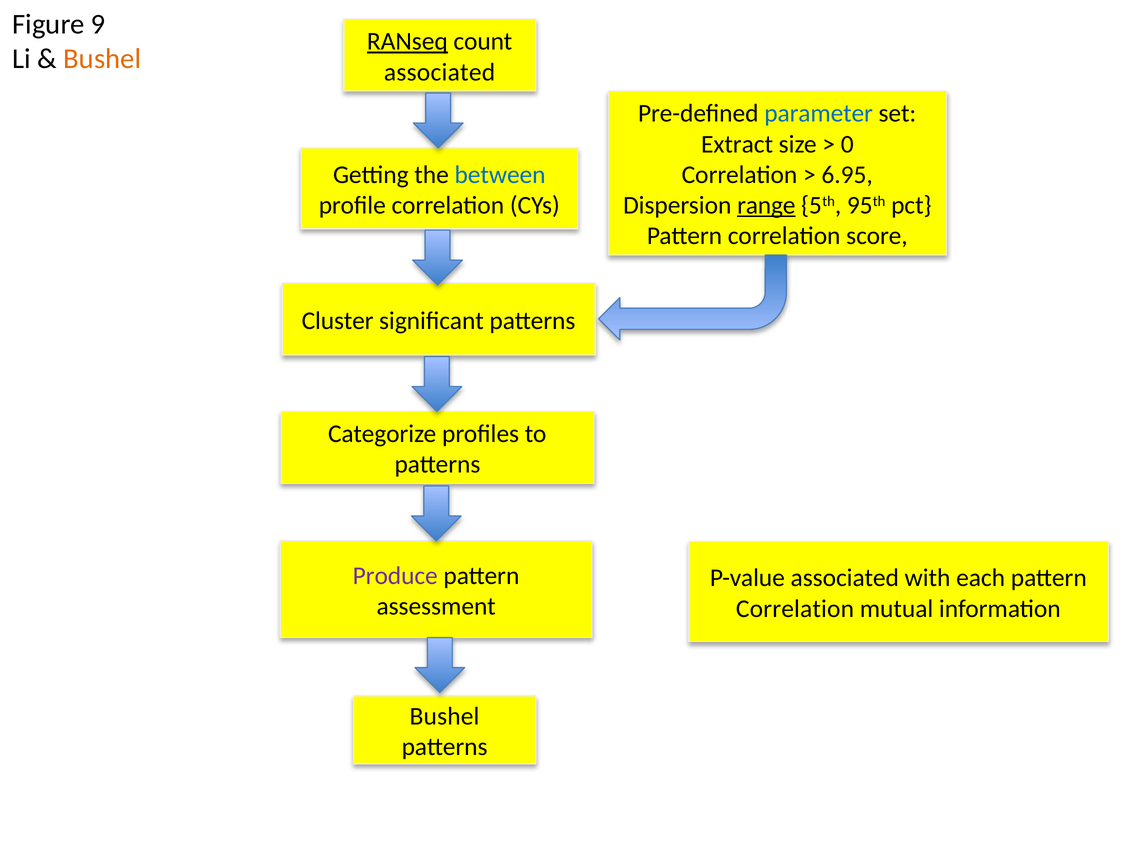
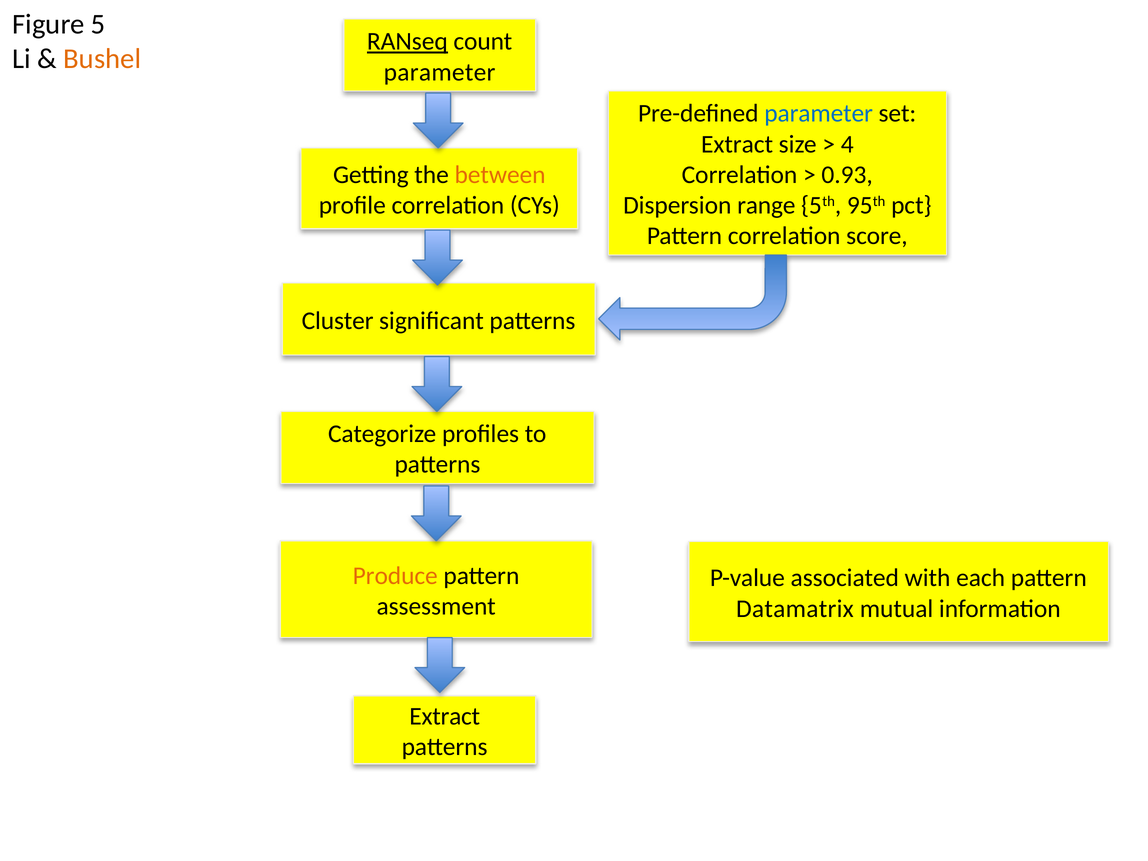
9: 9 -> 5
associated at (440, 72): associated -> parameter
0: 0 -> 4
between colour: blue -> orange
6.95: 6.95 -> 0.93
range underline: present -> none
Produce colour: purple -> orange
Correlation at (795, 609): Correlation -> Datamatrix
Bushel at (445, 716): Bushel -> Extract
